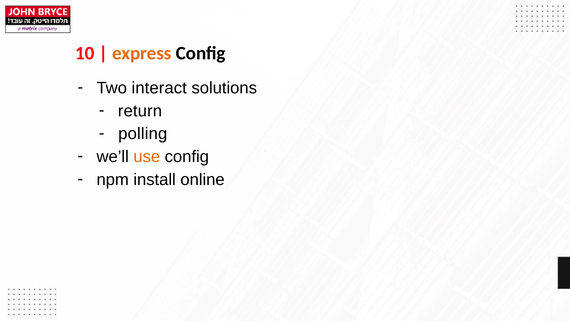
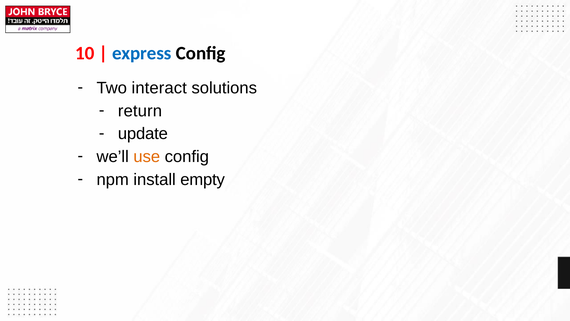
express colour: orange -> blue
polling: polling -> update
online: online -> empty
